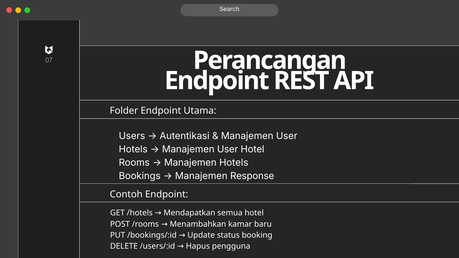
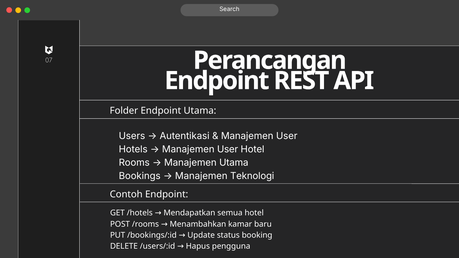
Manajemen Hotels: Hotels -> Utama
Response: Response -> Teknologi
